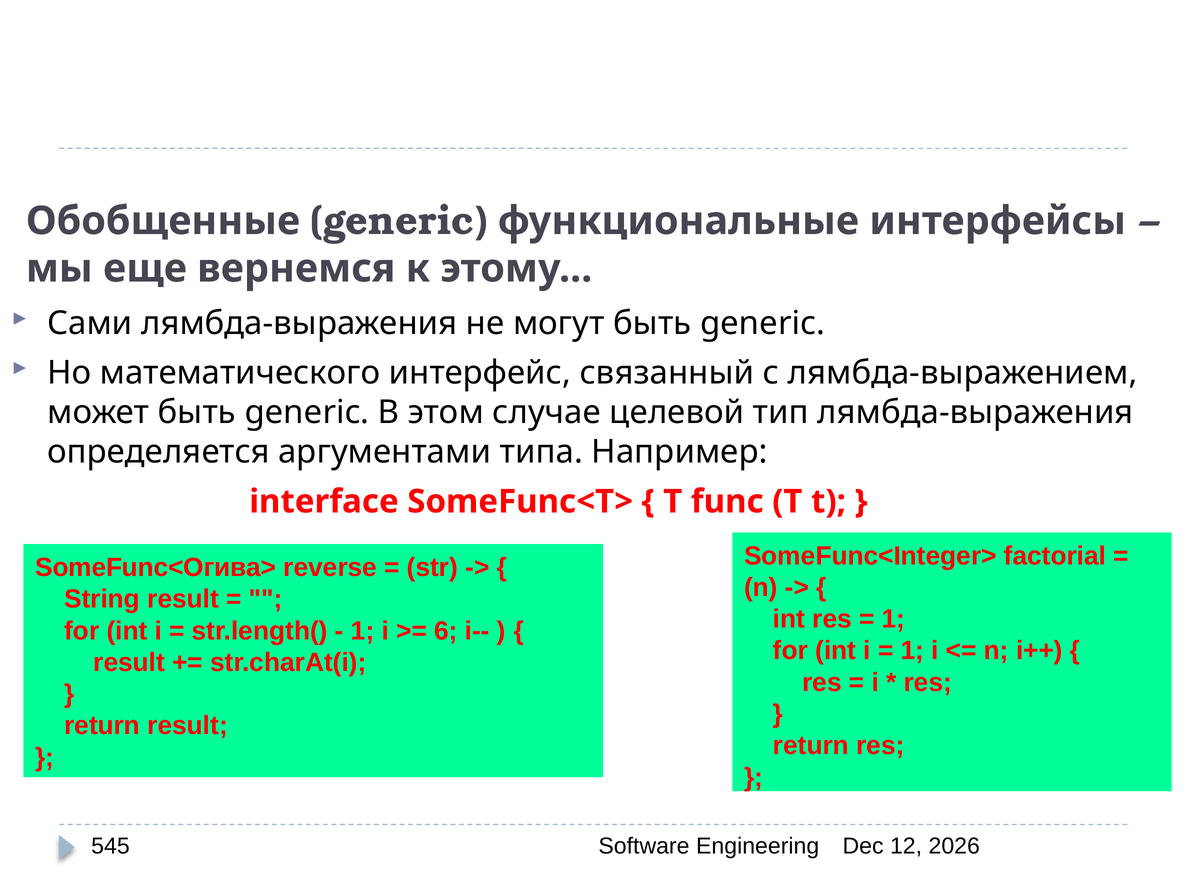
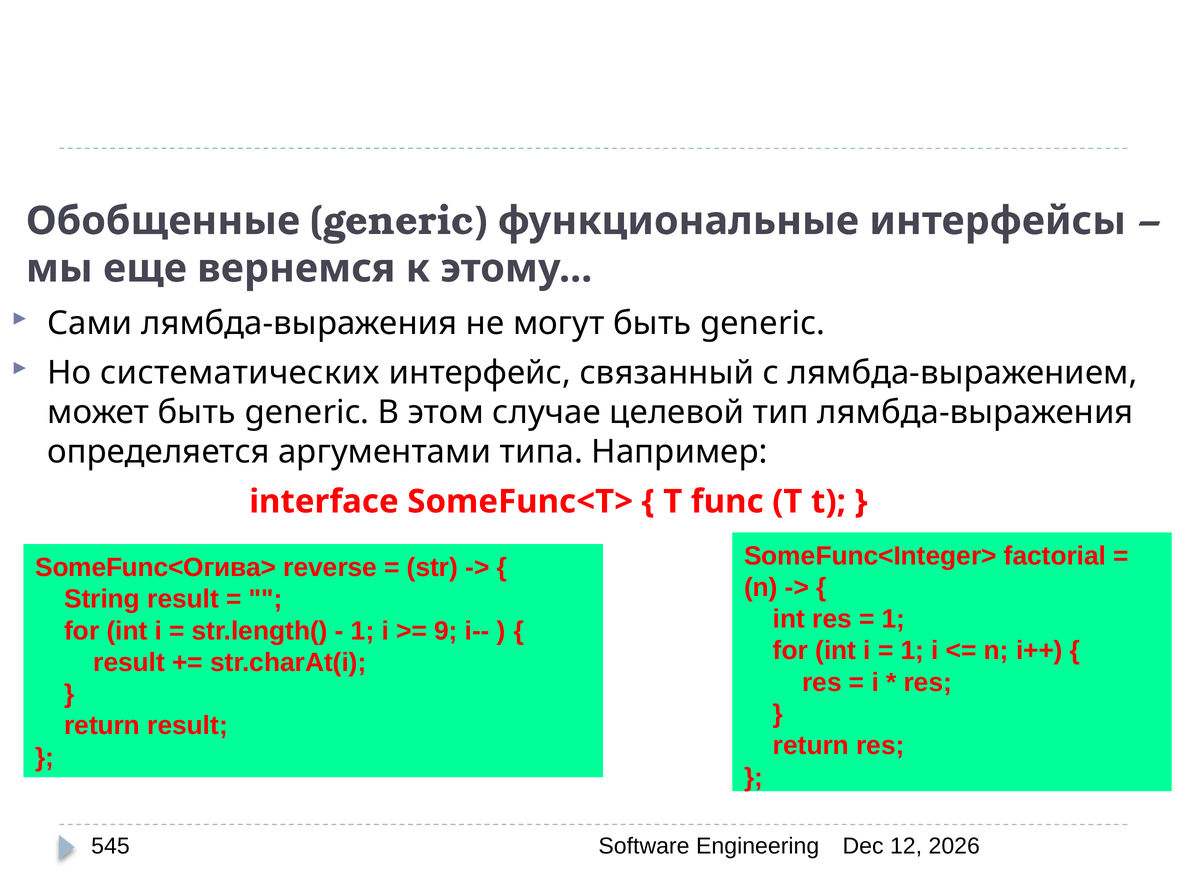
математического: математического -> систематических
6: 6 -> 9
